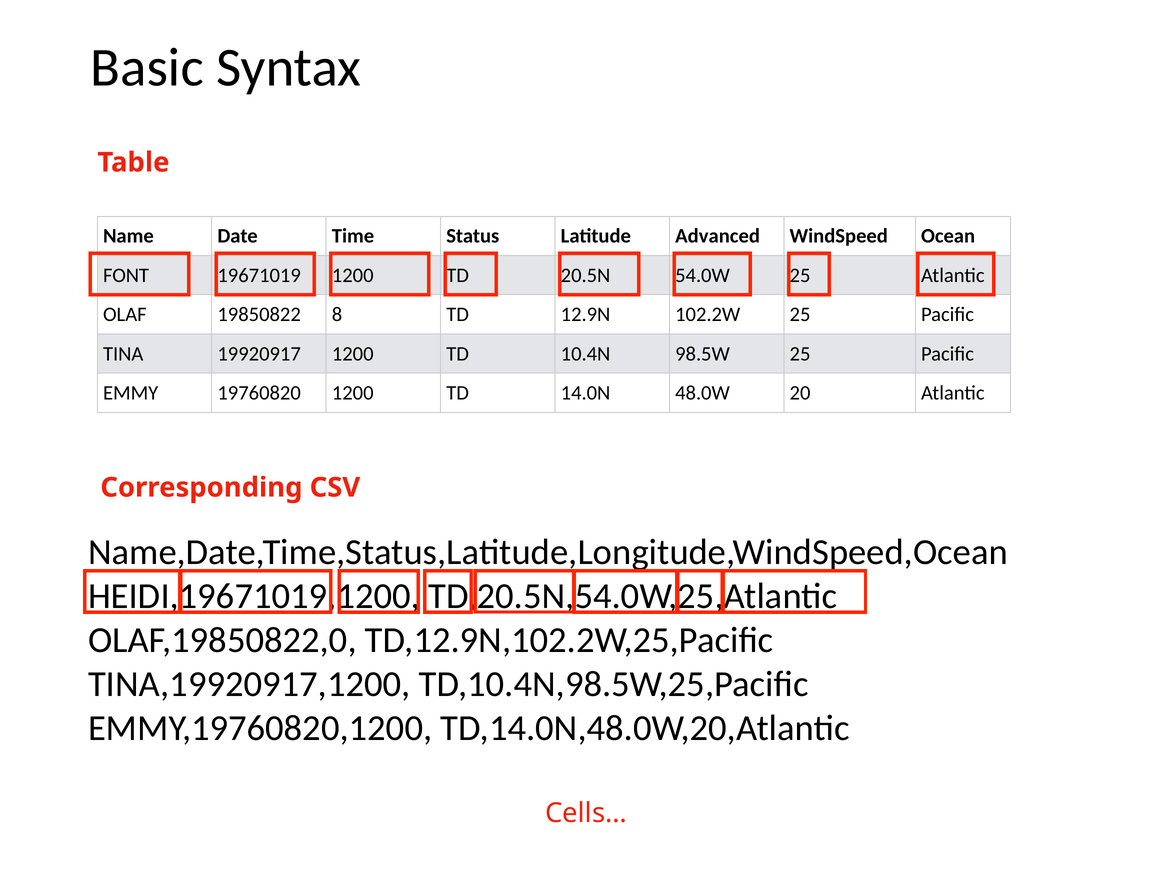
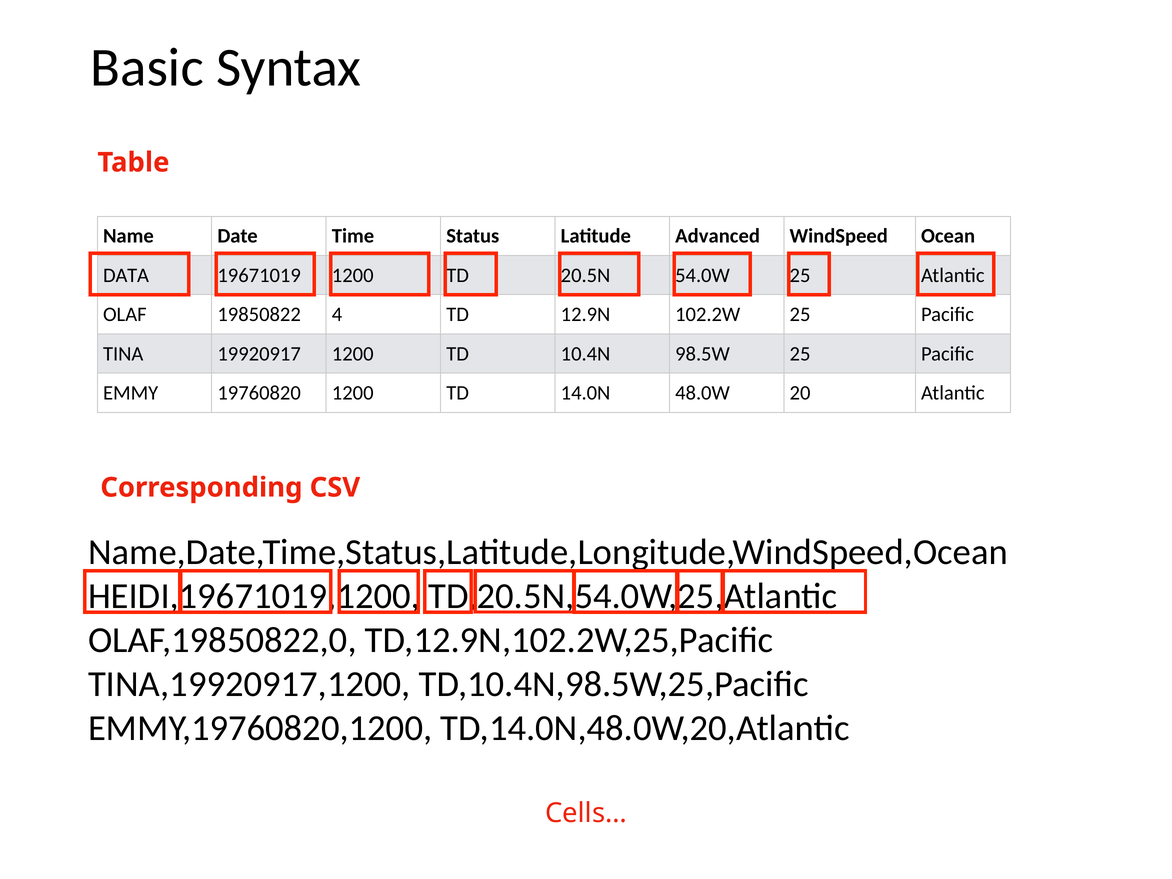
FONT: FONT -> DATA
8: 8 -> 4
